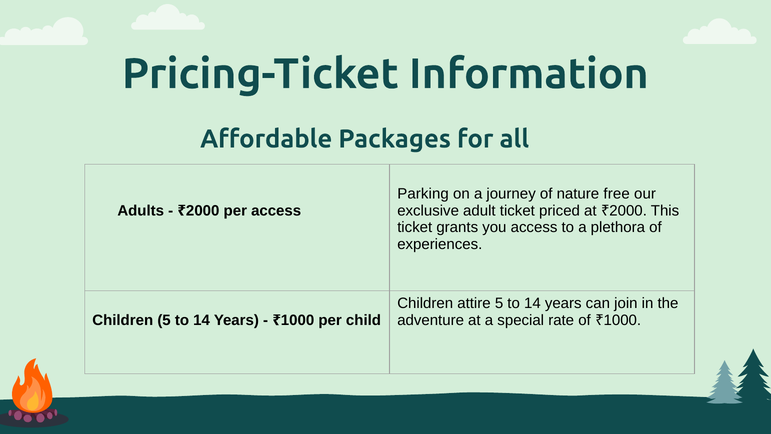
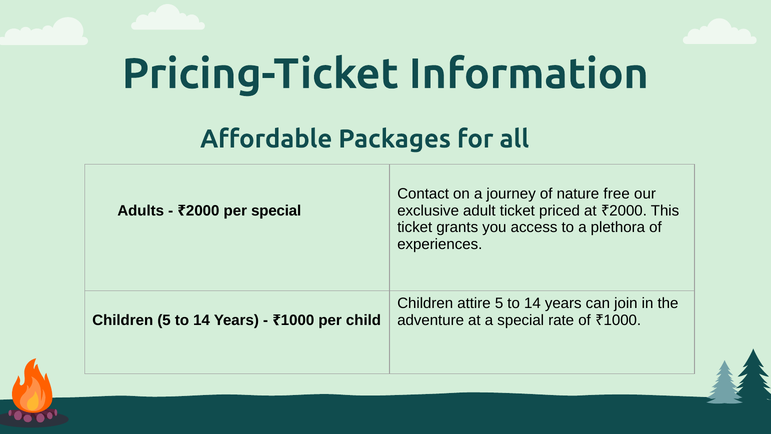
Parking: Parking -> Contact
per access: access -> special
